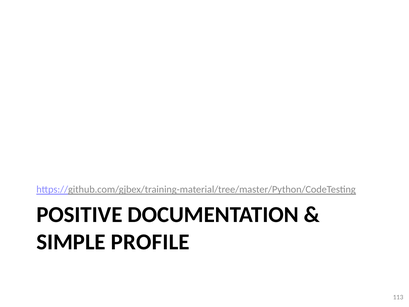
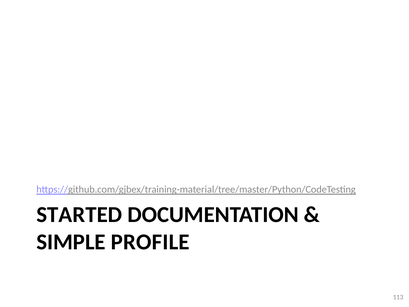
POSITIVE: POSITIVE -> STARTED
